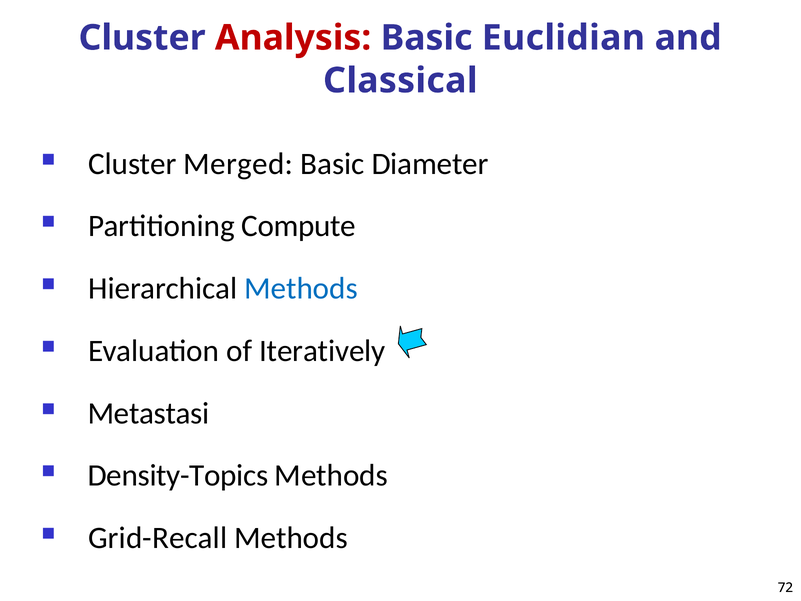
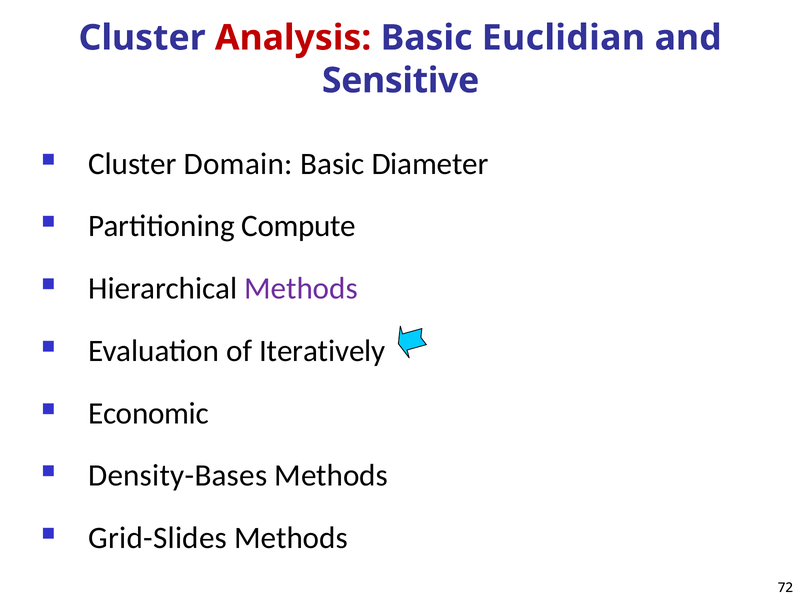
Classical: Classical -> Sensitive
Merged: Merged -> Domain
Methods at (301, 288) colour: blue -> purple
Metastasi: Metastasi -> Economic
Density-Topics: Density-Topics -> Density-Bases
Grid-Recall: Grid-Recall -> Grid-Slides
